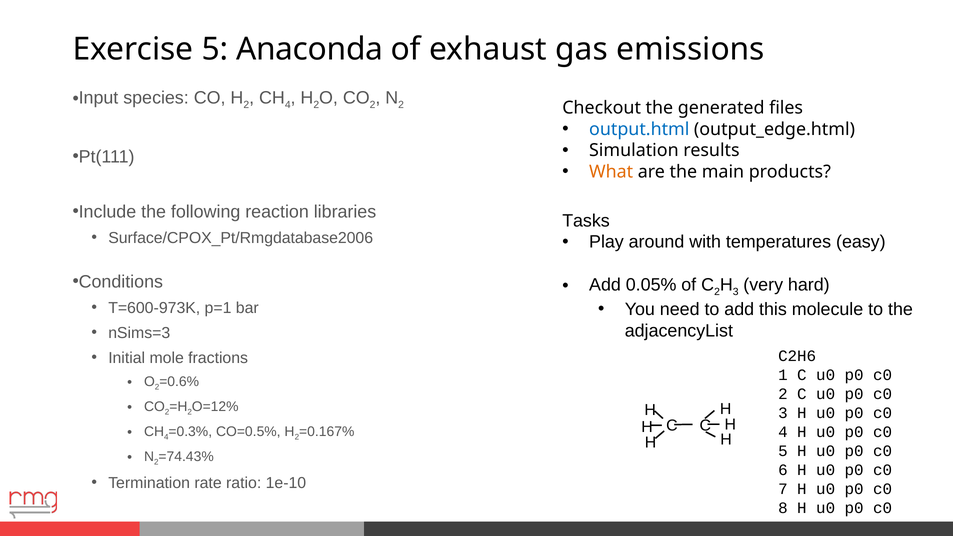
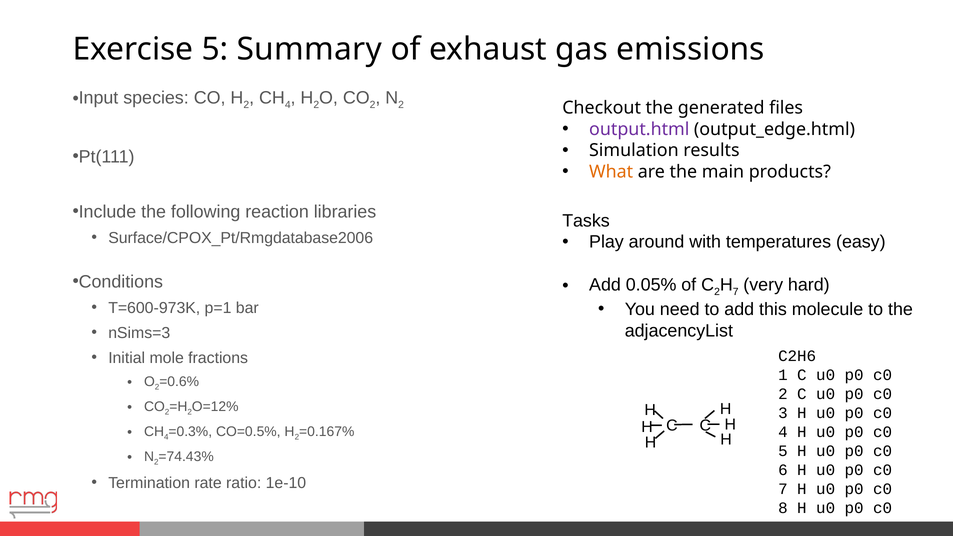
Anaconda: Anaconda -> Summary
output.html colour: blue -> purple
H 3: 3 -> 7
